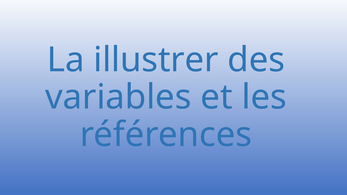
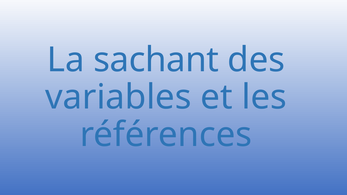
illustrer: illustrer -> sachant
